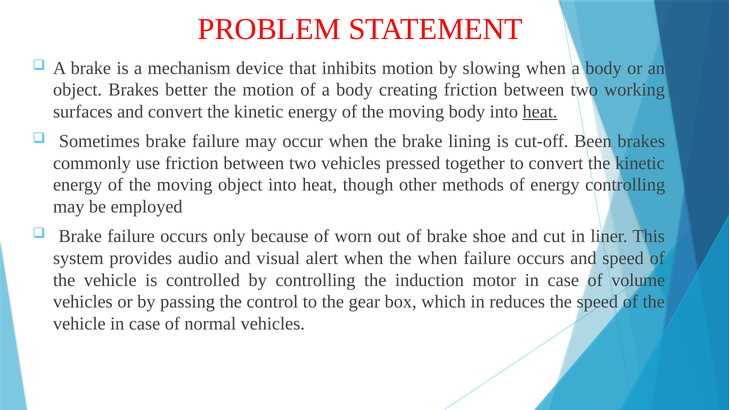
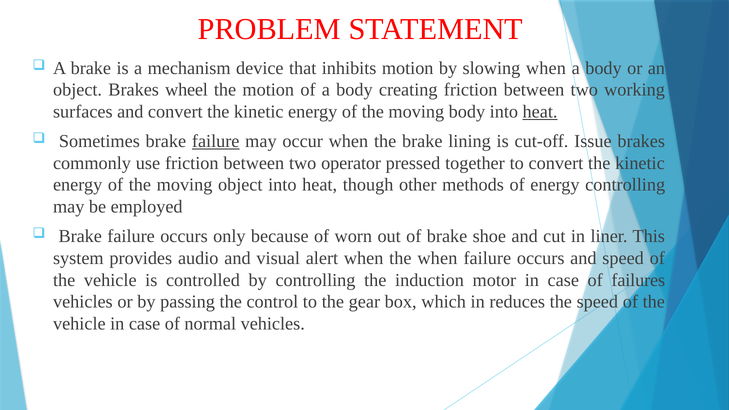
better: better -> wheel
failure at (216, 141) underline: none -> present
Been: Been -> Issue
two vehicles: vehicles -> operator
volume: volume -> failures
